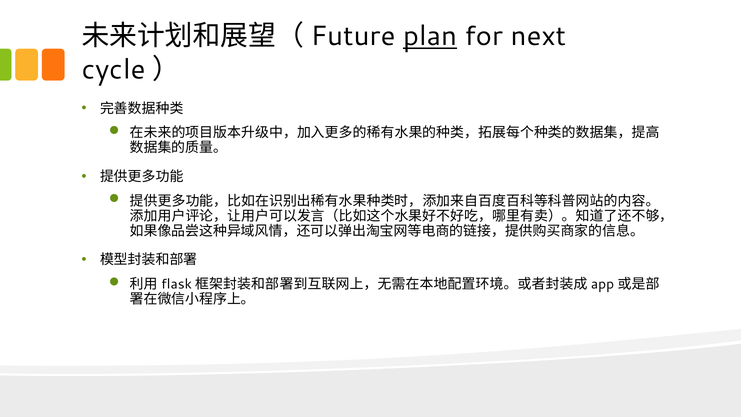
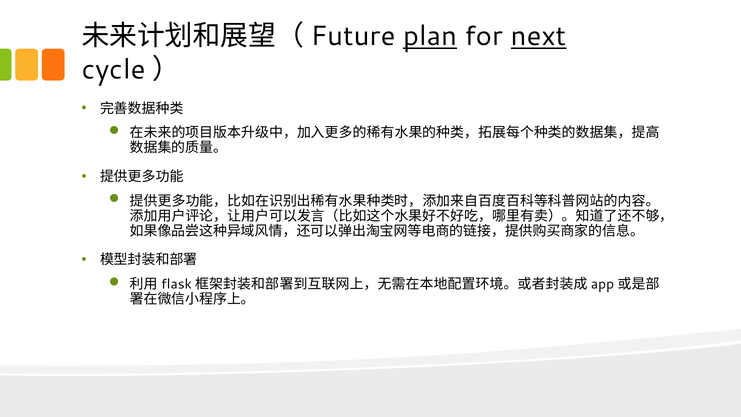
next underline: none -> present
